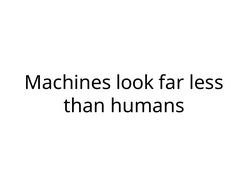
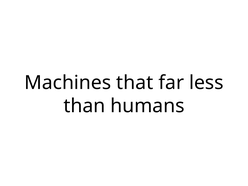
look: look -> that
